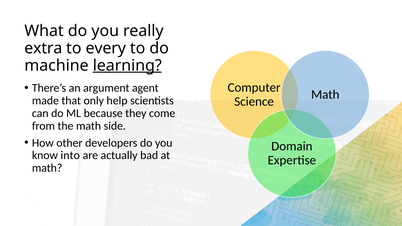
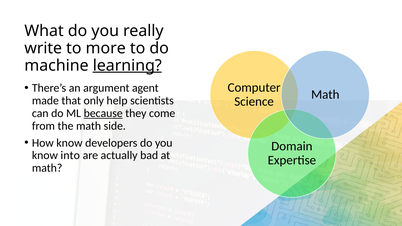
extra: extra -> write
every: every -> more
because underline: none -> present
How other: other -> know
